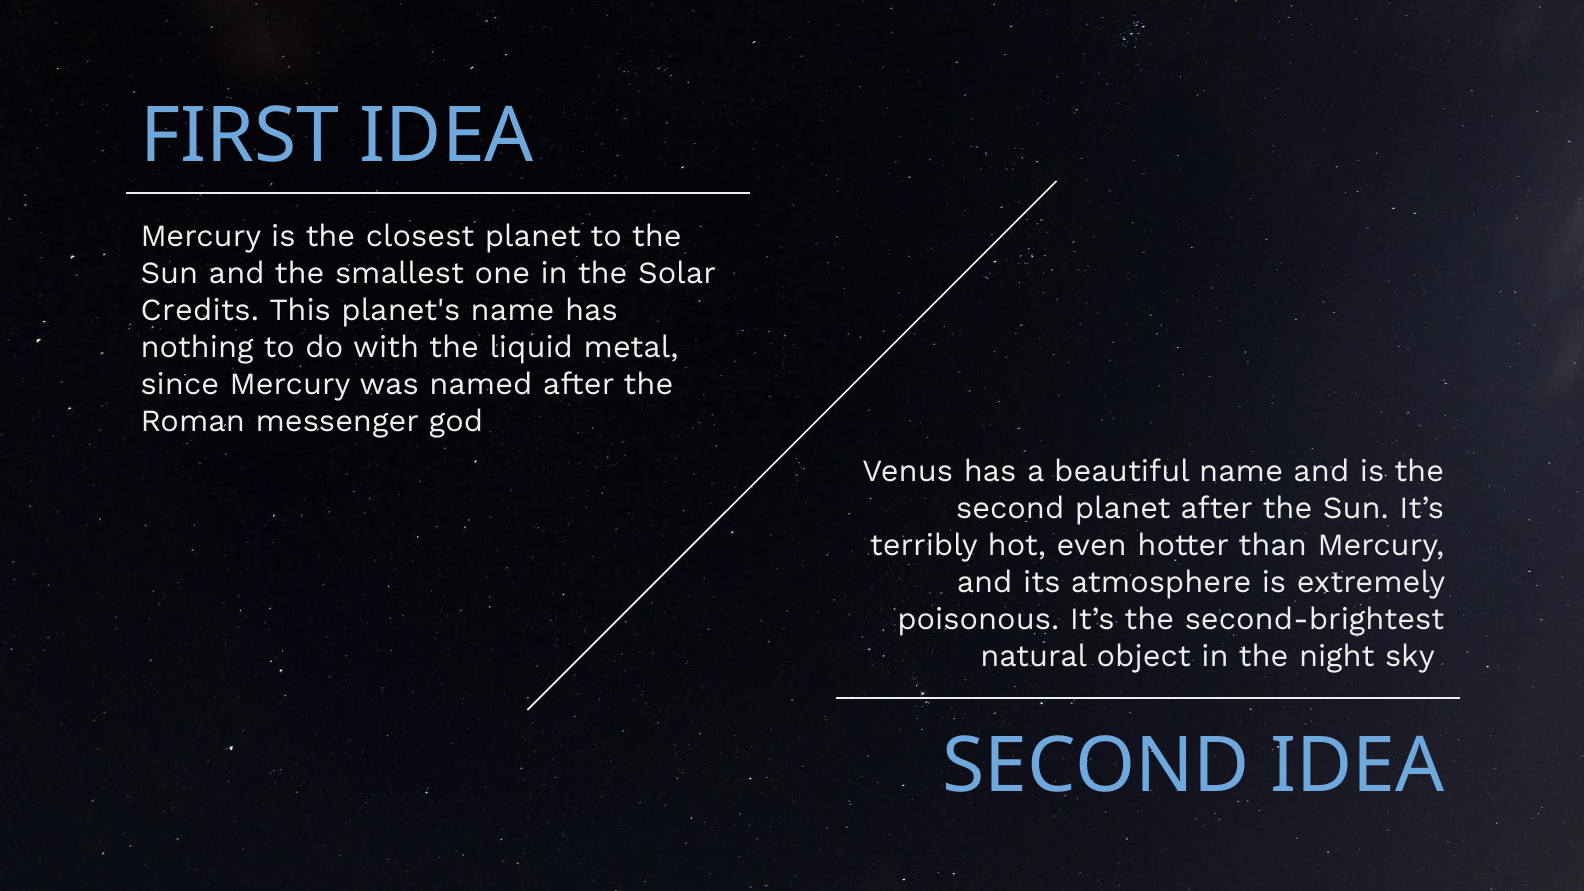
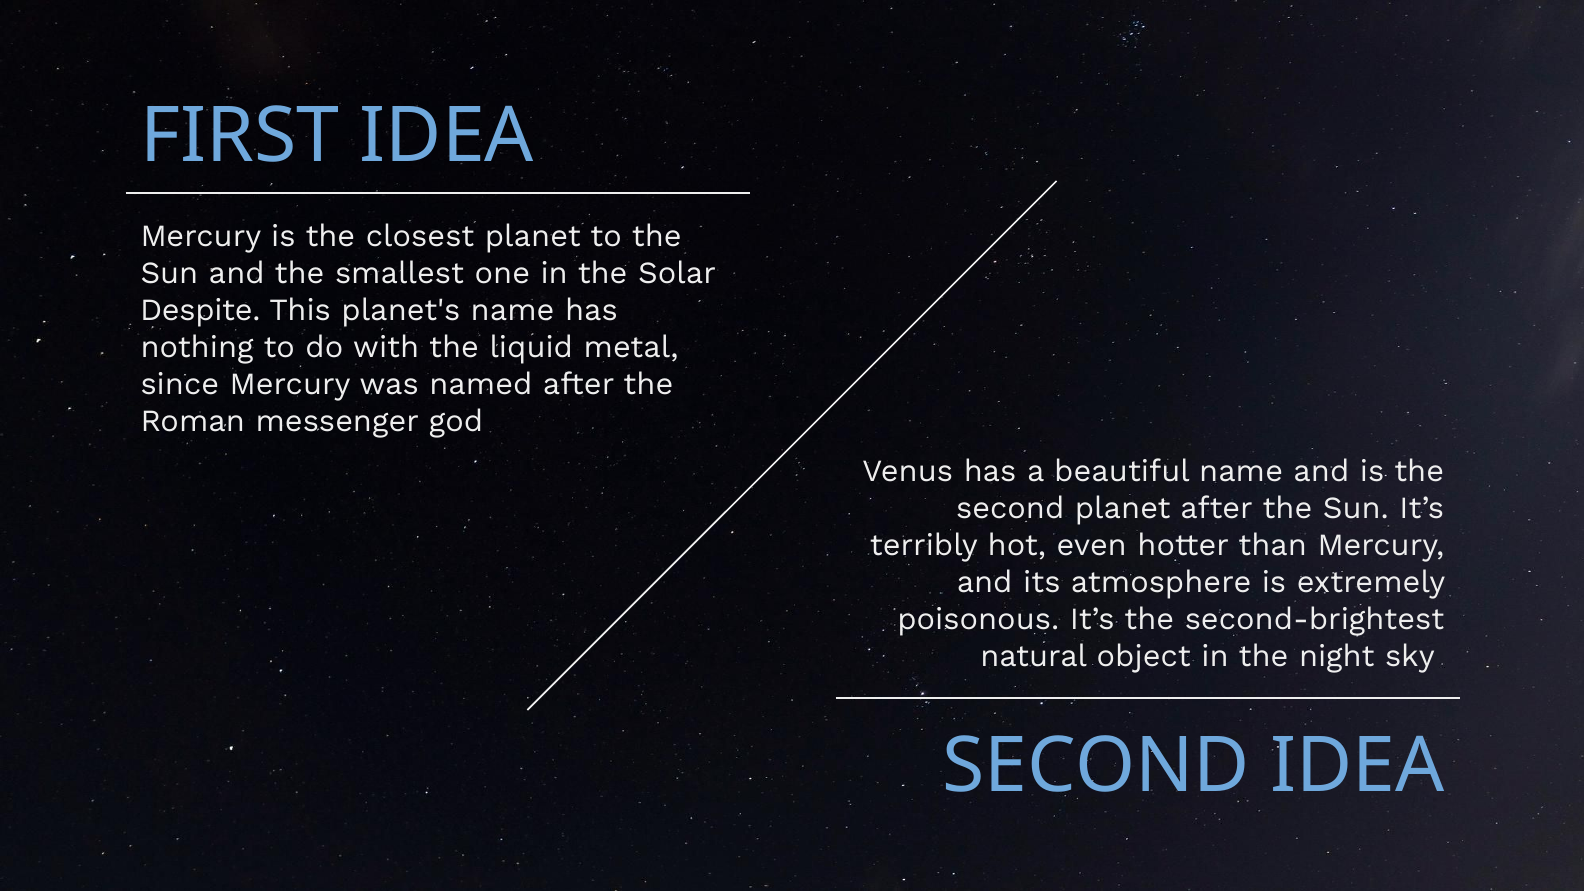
Credits: Credits -> Despite
